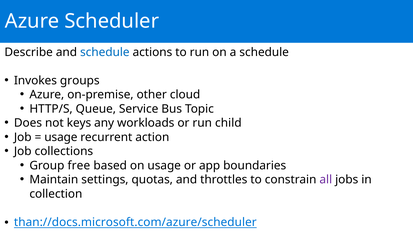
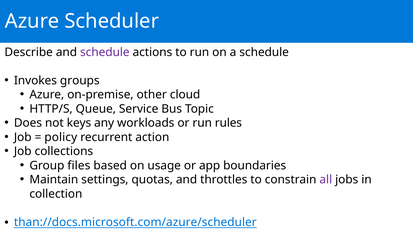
schedule at (105, 52) colour: blue -> purple
child: child -> rules
usage at (61, 137): usage -> policy
free: free -> files
